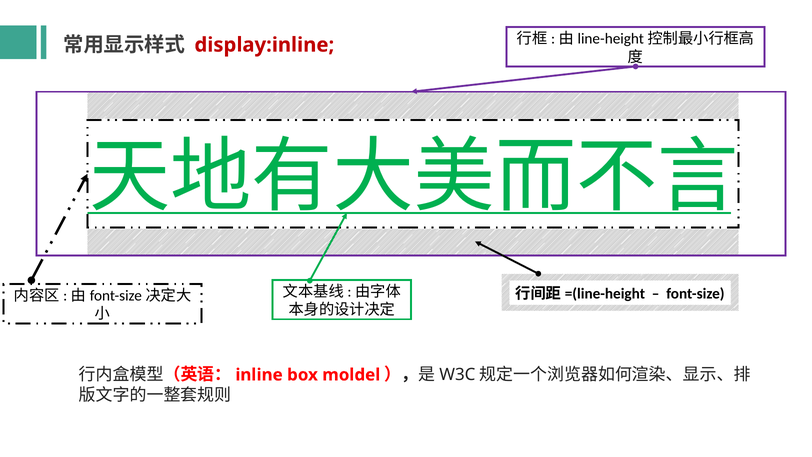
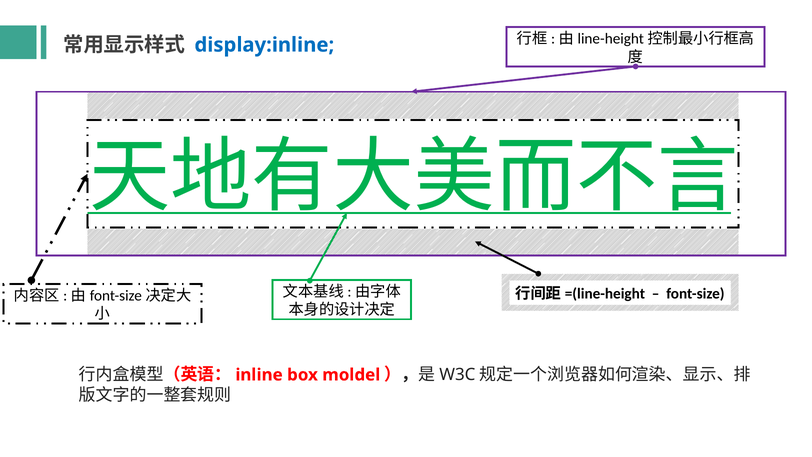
display:inline colour: red -> blue
